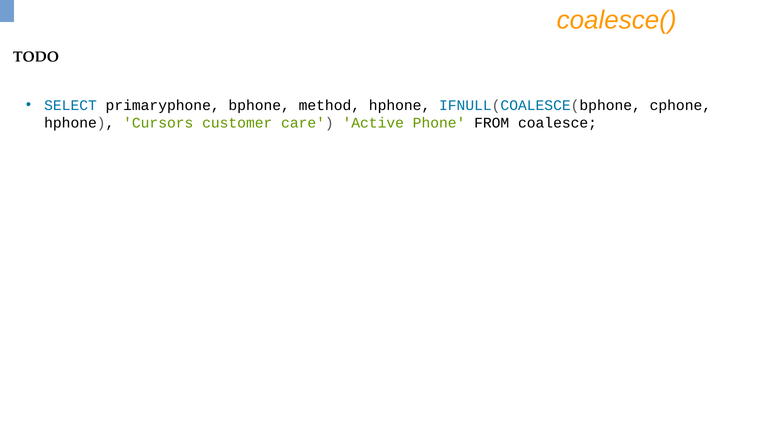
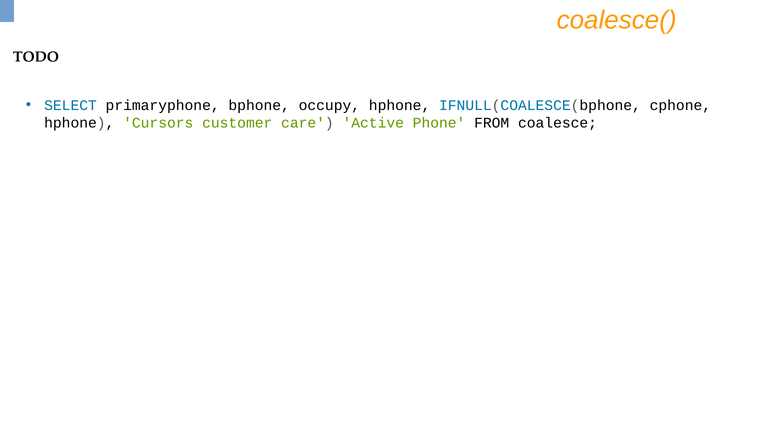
method: method -> occupy
